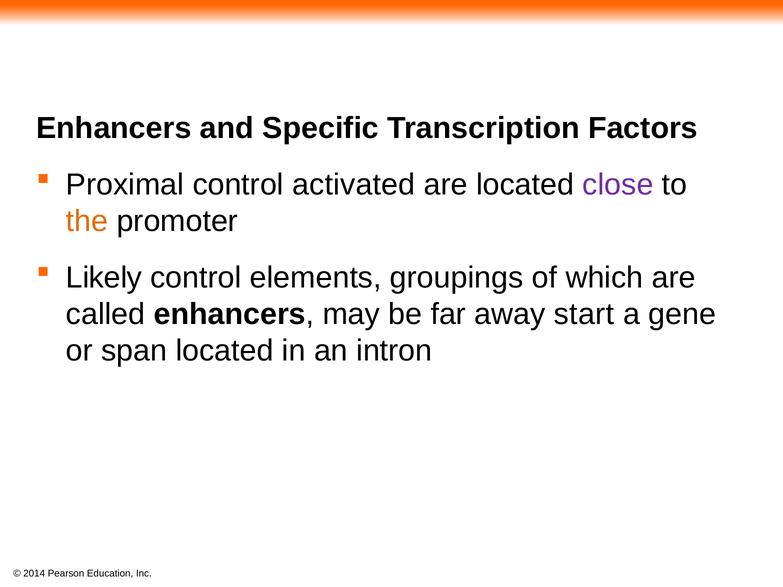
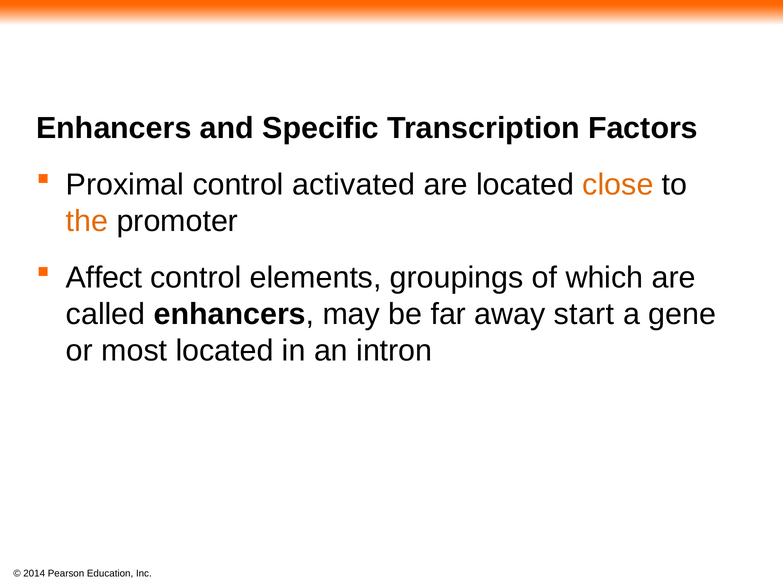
close colour: purple -> orange
Likely: Likely -> Affect
span: span -> most
